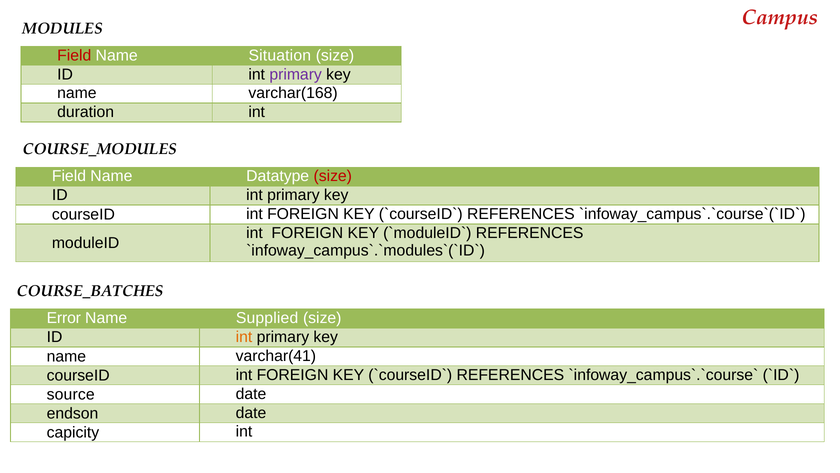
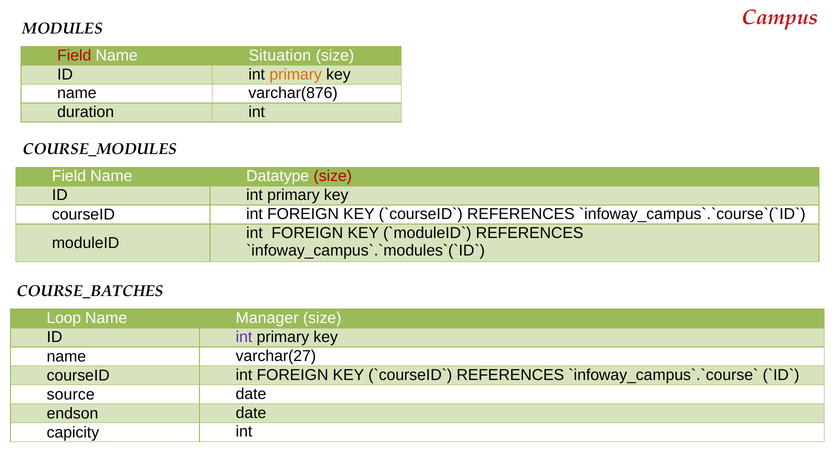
primary at (296, 74) colour: purple -> orange
varchar(168: varchar(168 -> varchar(876
Error: Error -> Loop
Supplied: Supplied -> Manager
int at (244, 337) colour: orange -> purple
varchar(41: varchar(41 -> varchar(27
